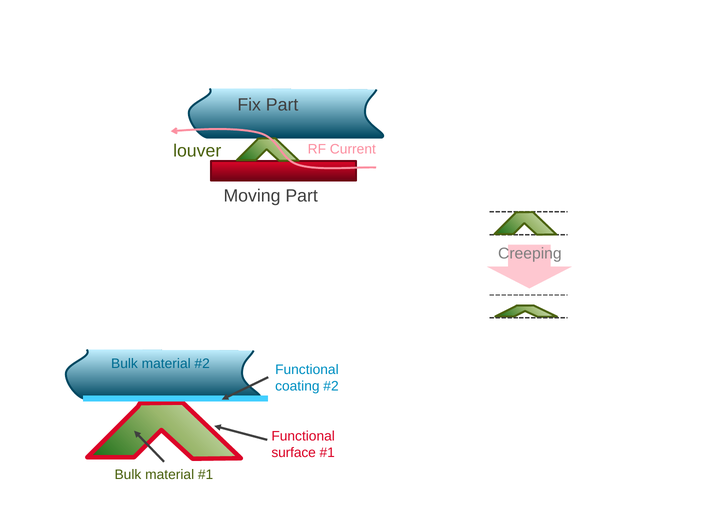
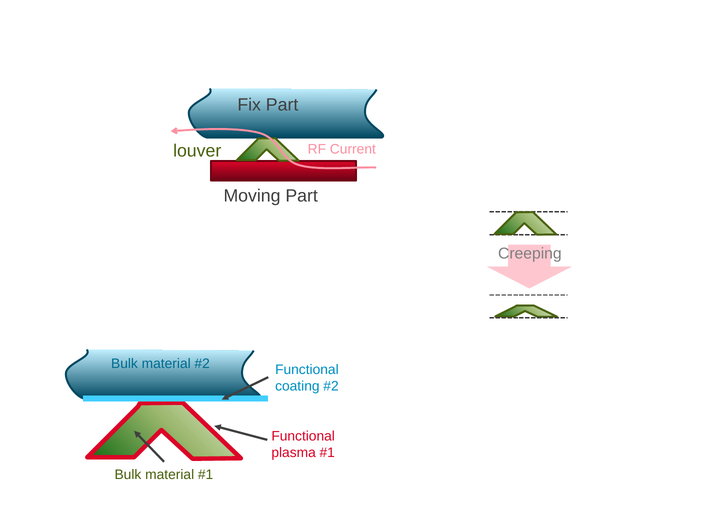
surface: surface -> plasma
